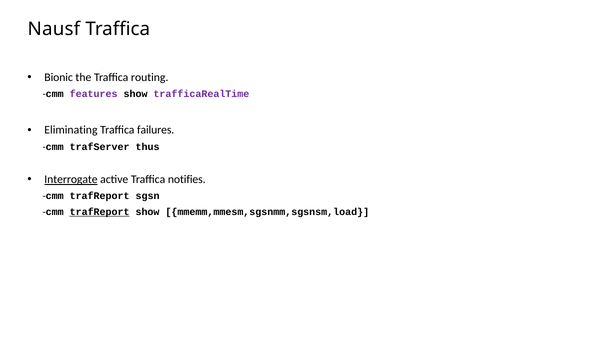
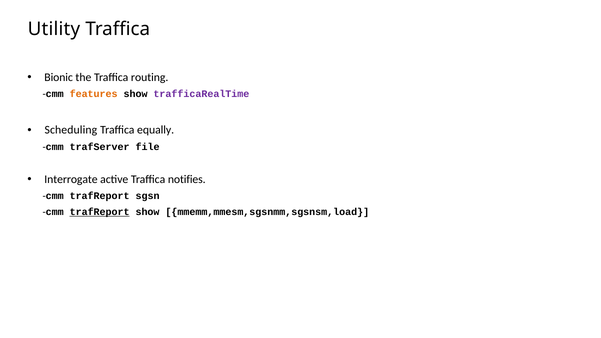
Nausf: Nausf -> Utility
features colour: purple -> orange
Eliminating: Eliminating -> Scheduling
failures: failures -> equally
thus: thus -> file
Interrogate underline: present -> none
